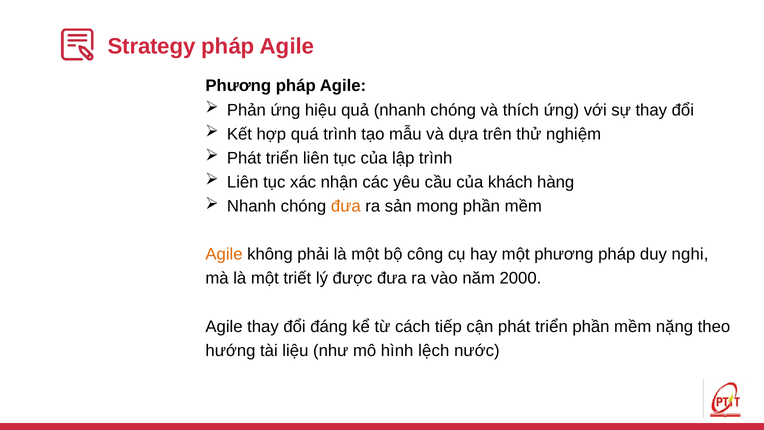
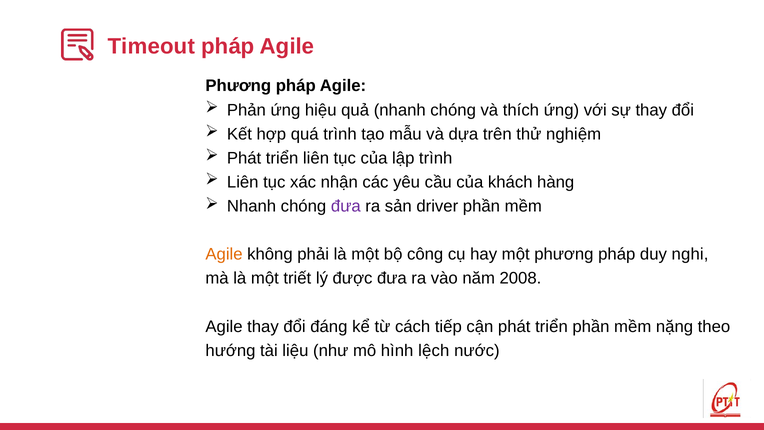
Strategy: Strategy -> Timeout
đưa at (346, 206) colour: orange -> purple
mong: mong -> driver
2000: 2000 -> 2008
